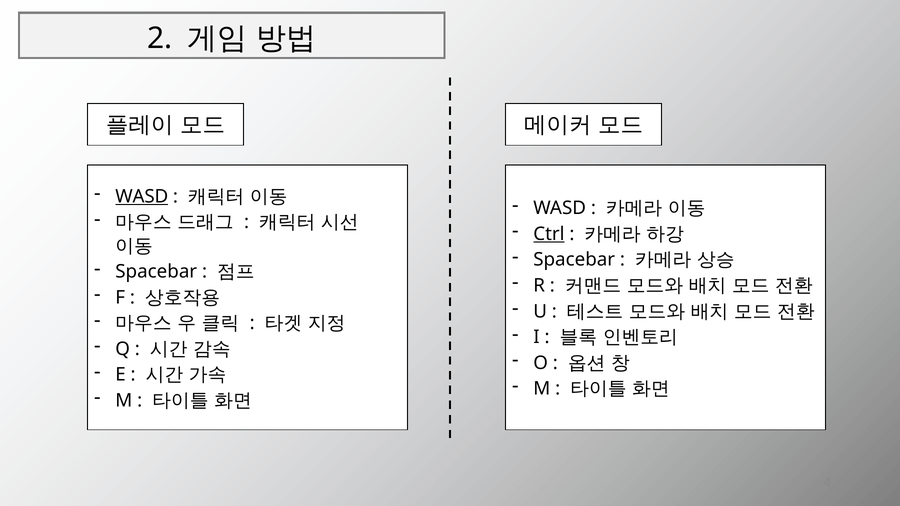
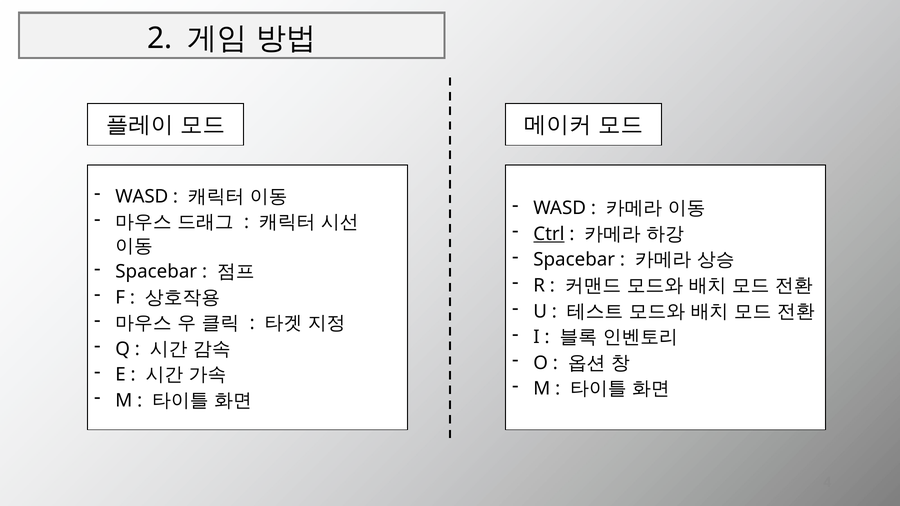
WASD at (142, 196) underline: present -> none
